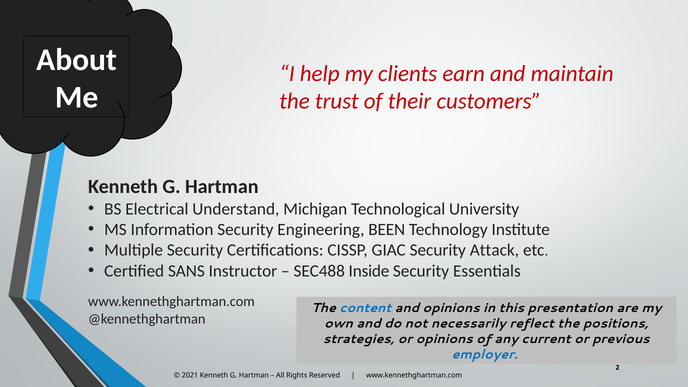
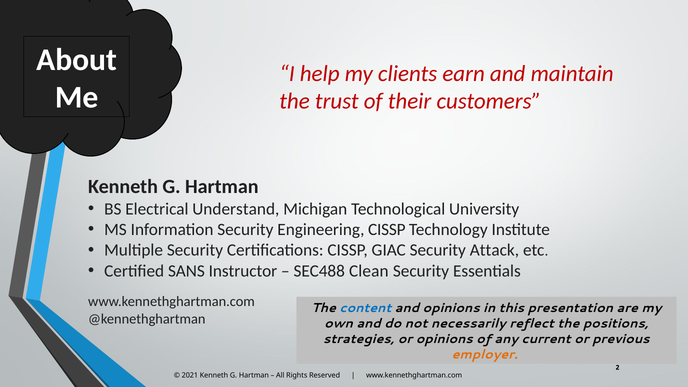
Engineering BEEN: BEEN -> CISSP
Inside: Inside -> Clean
employer colour: blue -> orange
